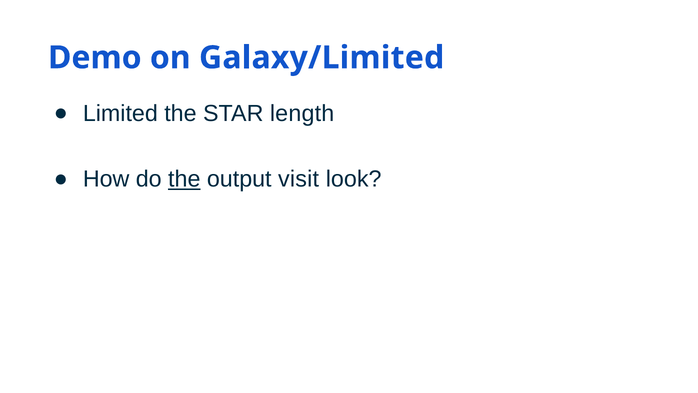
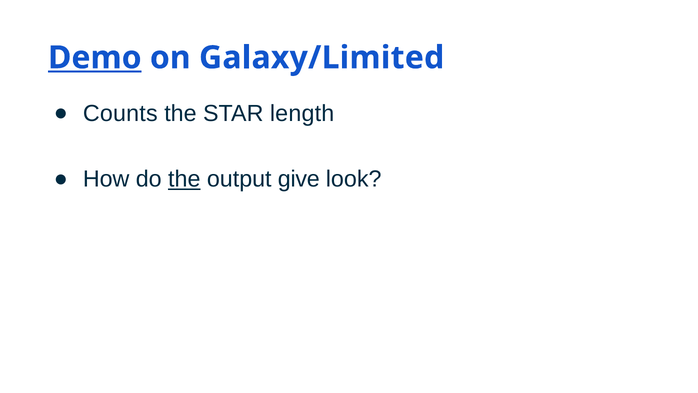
Demo underline: none -> present
Limited: Limited -> Counts
visit: visit -> give
